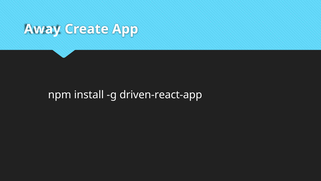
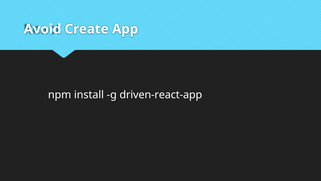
Away: Away -> Avoid
